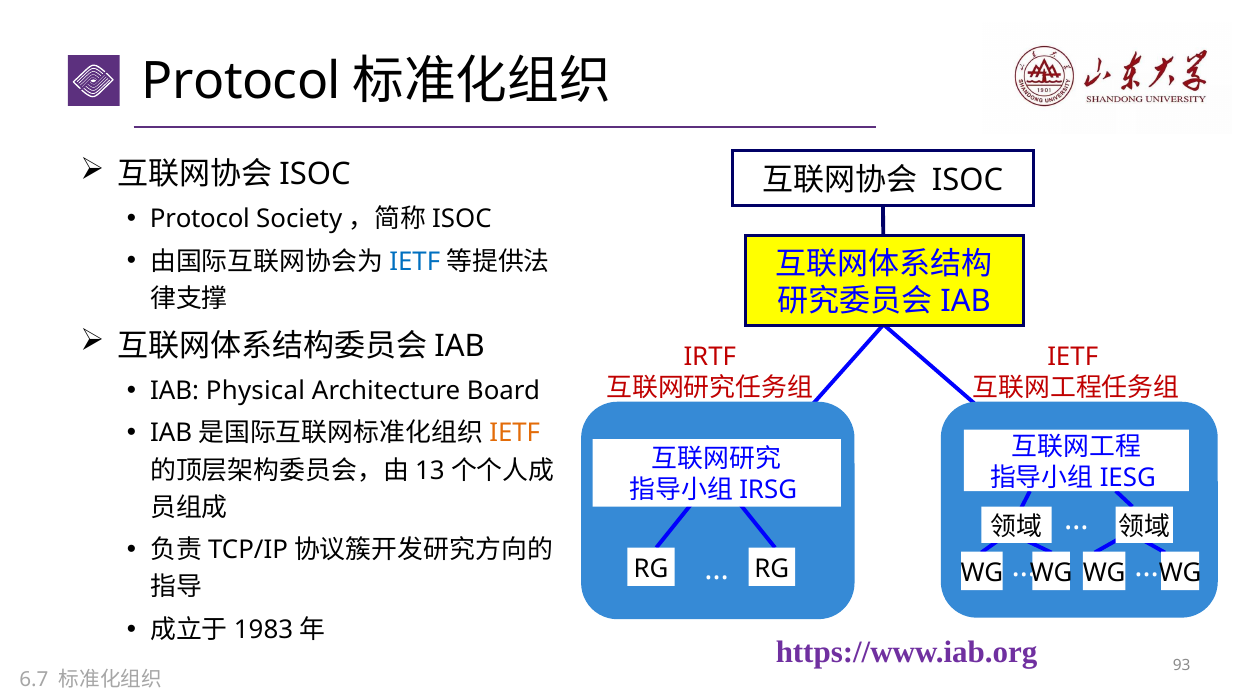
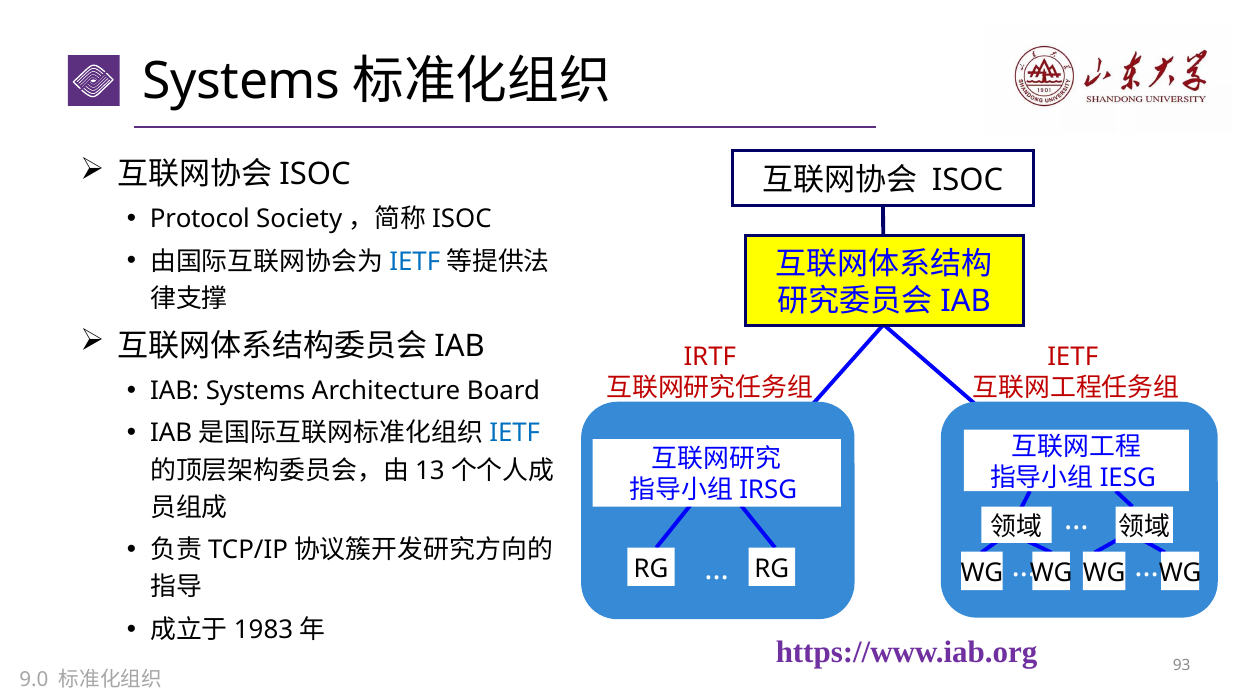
Protocol at (241, 81): Protocol -> Systems
IAB Physical: Physical -> Systems
IETF at (515, 433) colour: orange -> blue
6.7: 6.7 -> 9.0
